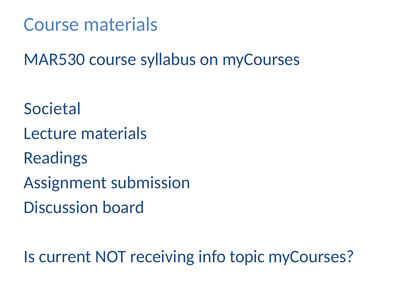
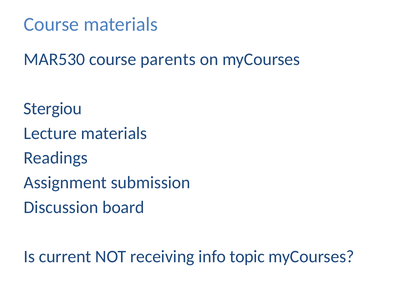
syllabus: syllabus -> parents
Societal: Societal -> Stergiou
